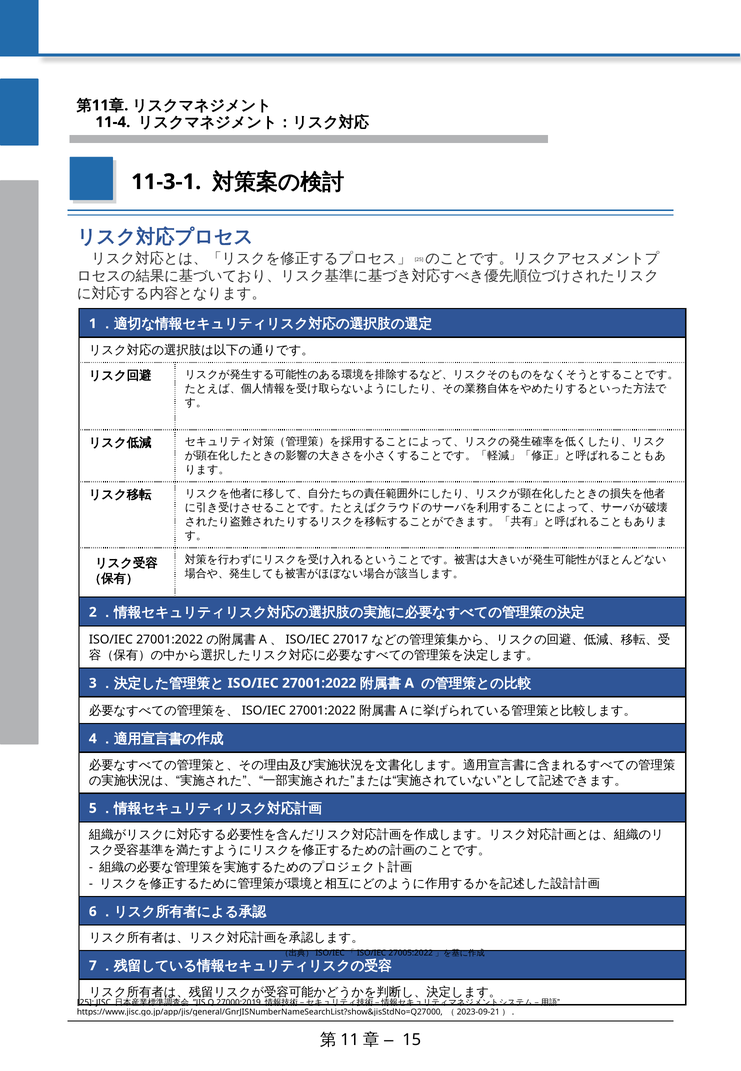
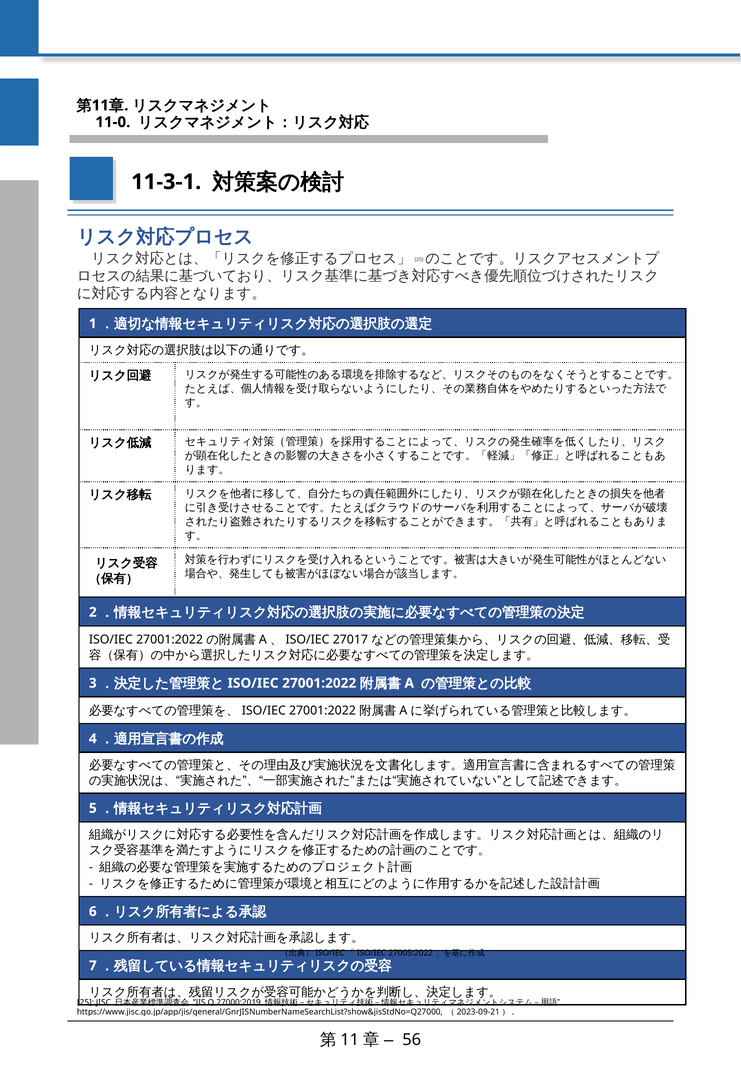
11-4: 11-4 -> 11-0
15: 15 -> 56
